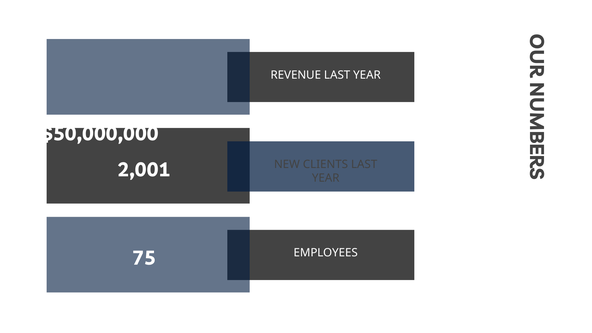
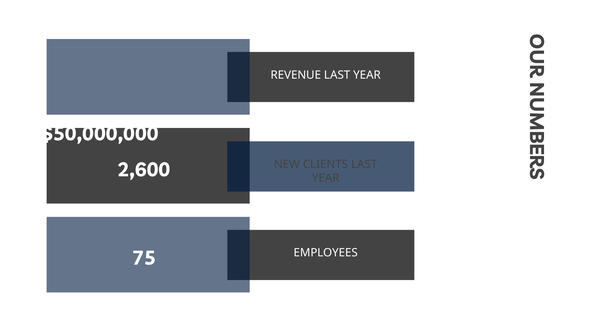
2,001: 2,001 -> 2,600
